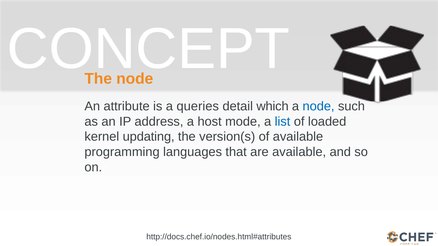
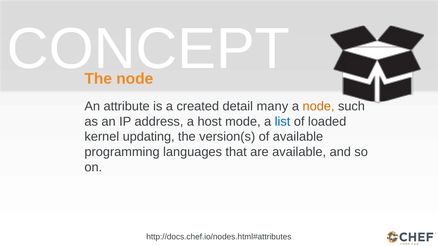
queries: queries -> created
which: which -> many
node at (319, 106) colour: blue -> orange
